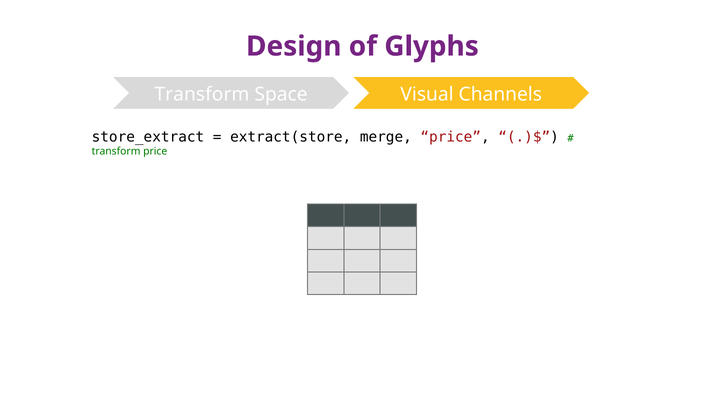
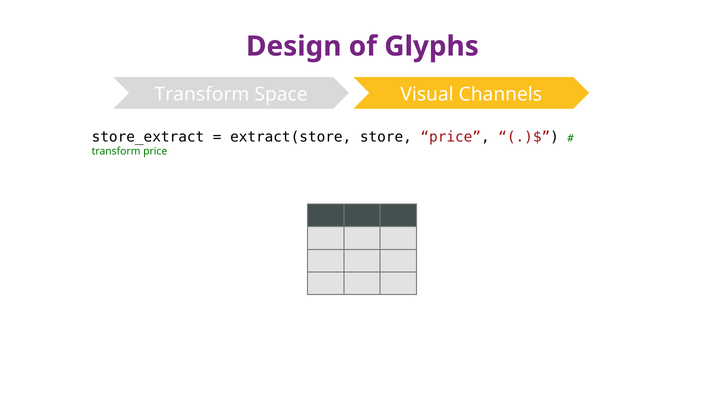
merge: merge -> store
